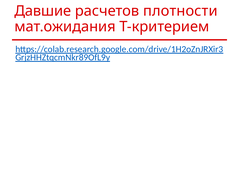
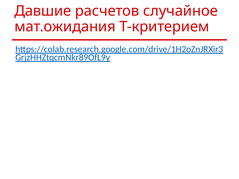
плотности: плотности -> случайное
